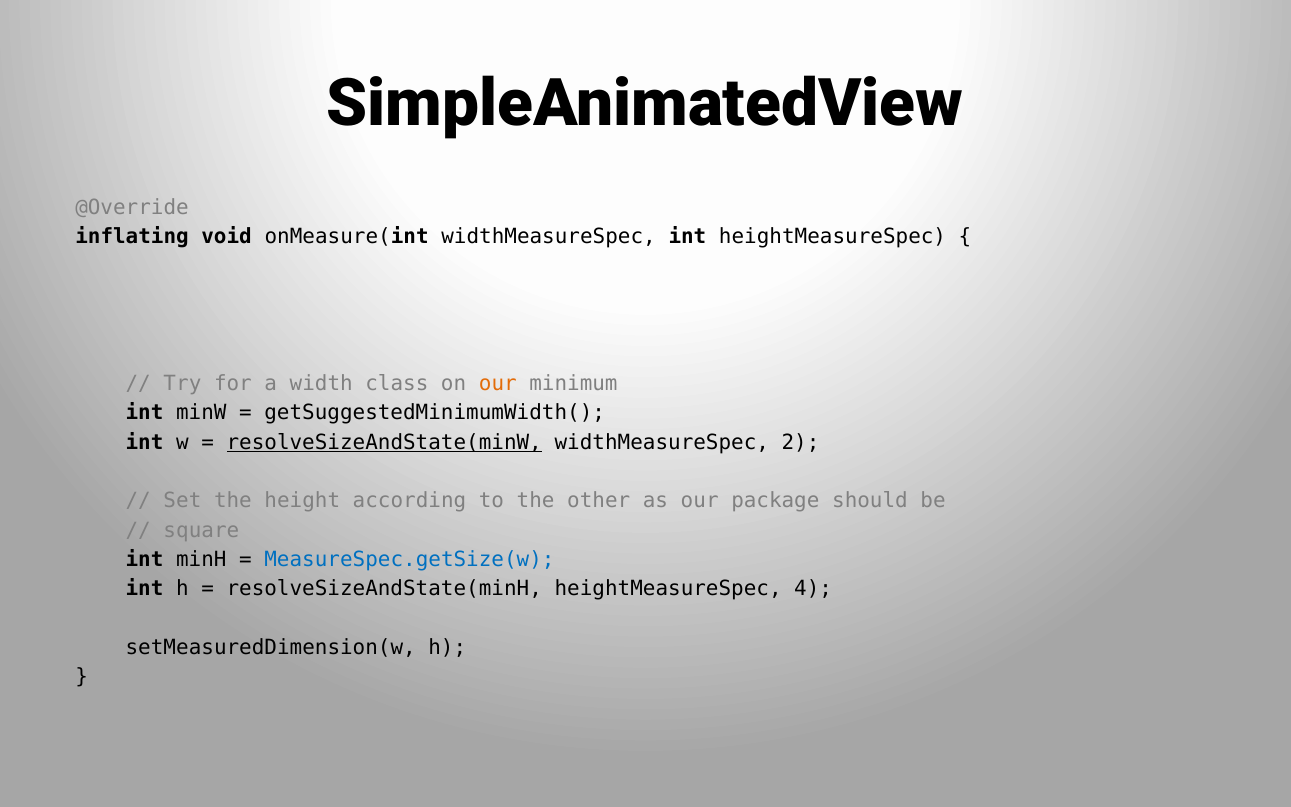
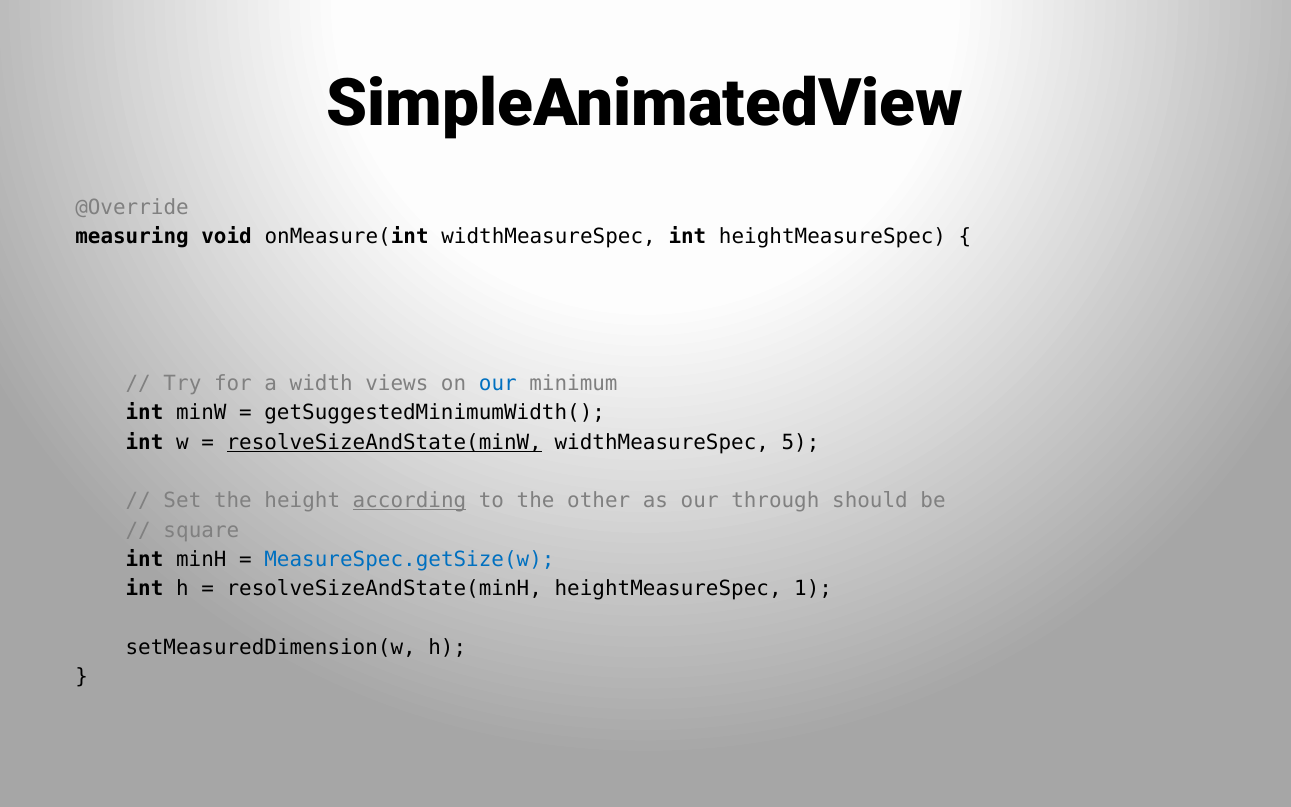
inflating: inflating -> measuring
class: class -> views
our at (498, 384) colour: orange -> blue
2: 2 -> 5
according underline: none -> present
package: package -> through
4: 4 -> 1
